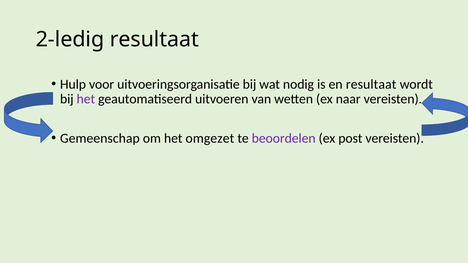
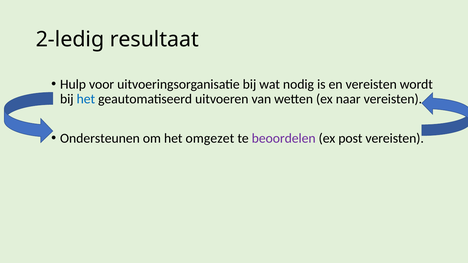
en resultaat: resultaat -> vereisten
het at (86, 99) colour: purple -> blue
Gemeenschap: Gemeenschap -> Ondersteunen
